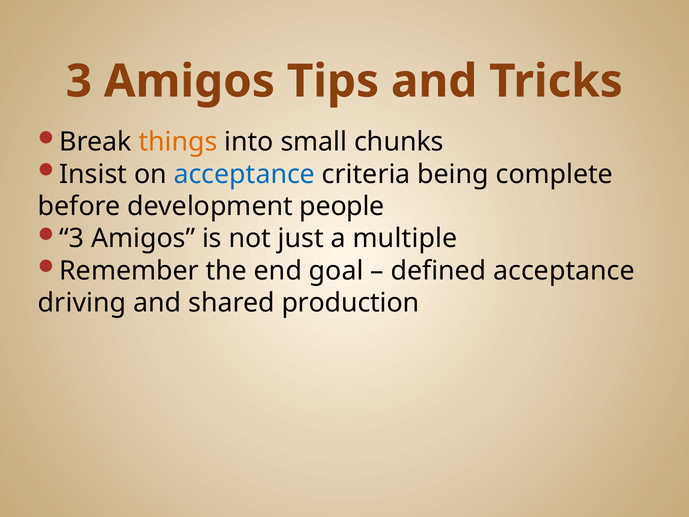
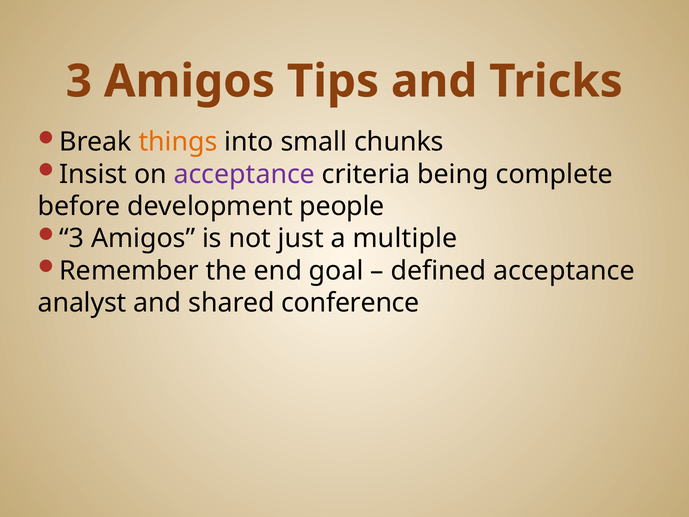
acceptance at (244, 174) colour: blue -> purple
driving: driving -> analyst
production: production -> conference
